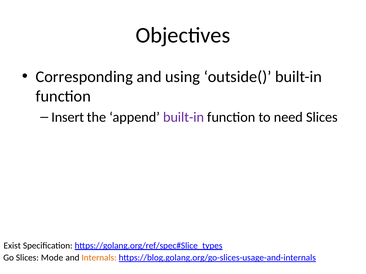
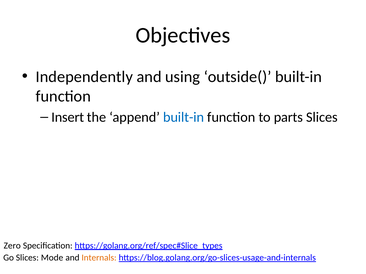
Corresponding: Corresponding -> Independently
built-in at (184, 117) colour: purple -> blue
need: need -> parts
Exist: Exist -> Zero
